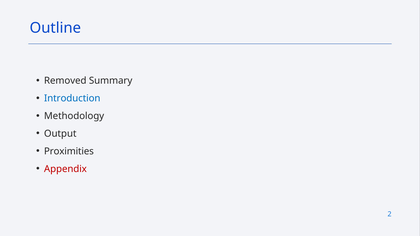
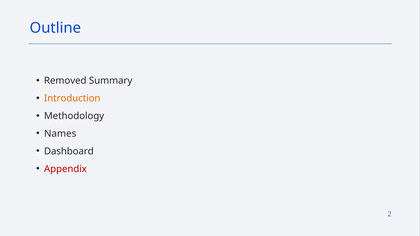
Introduction colour: blue -> orange
Output: Output -> Names
Proximities: Proximities -> Dashboard
